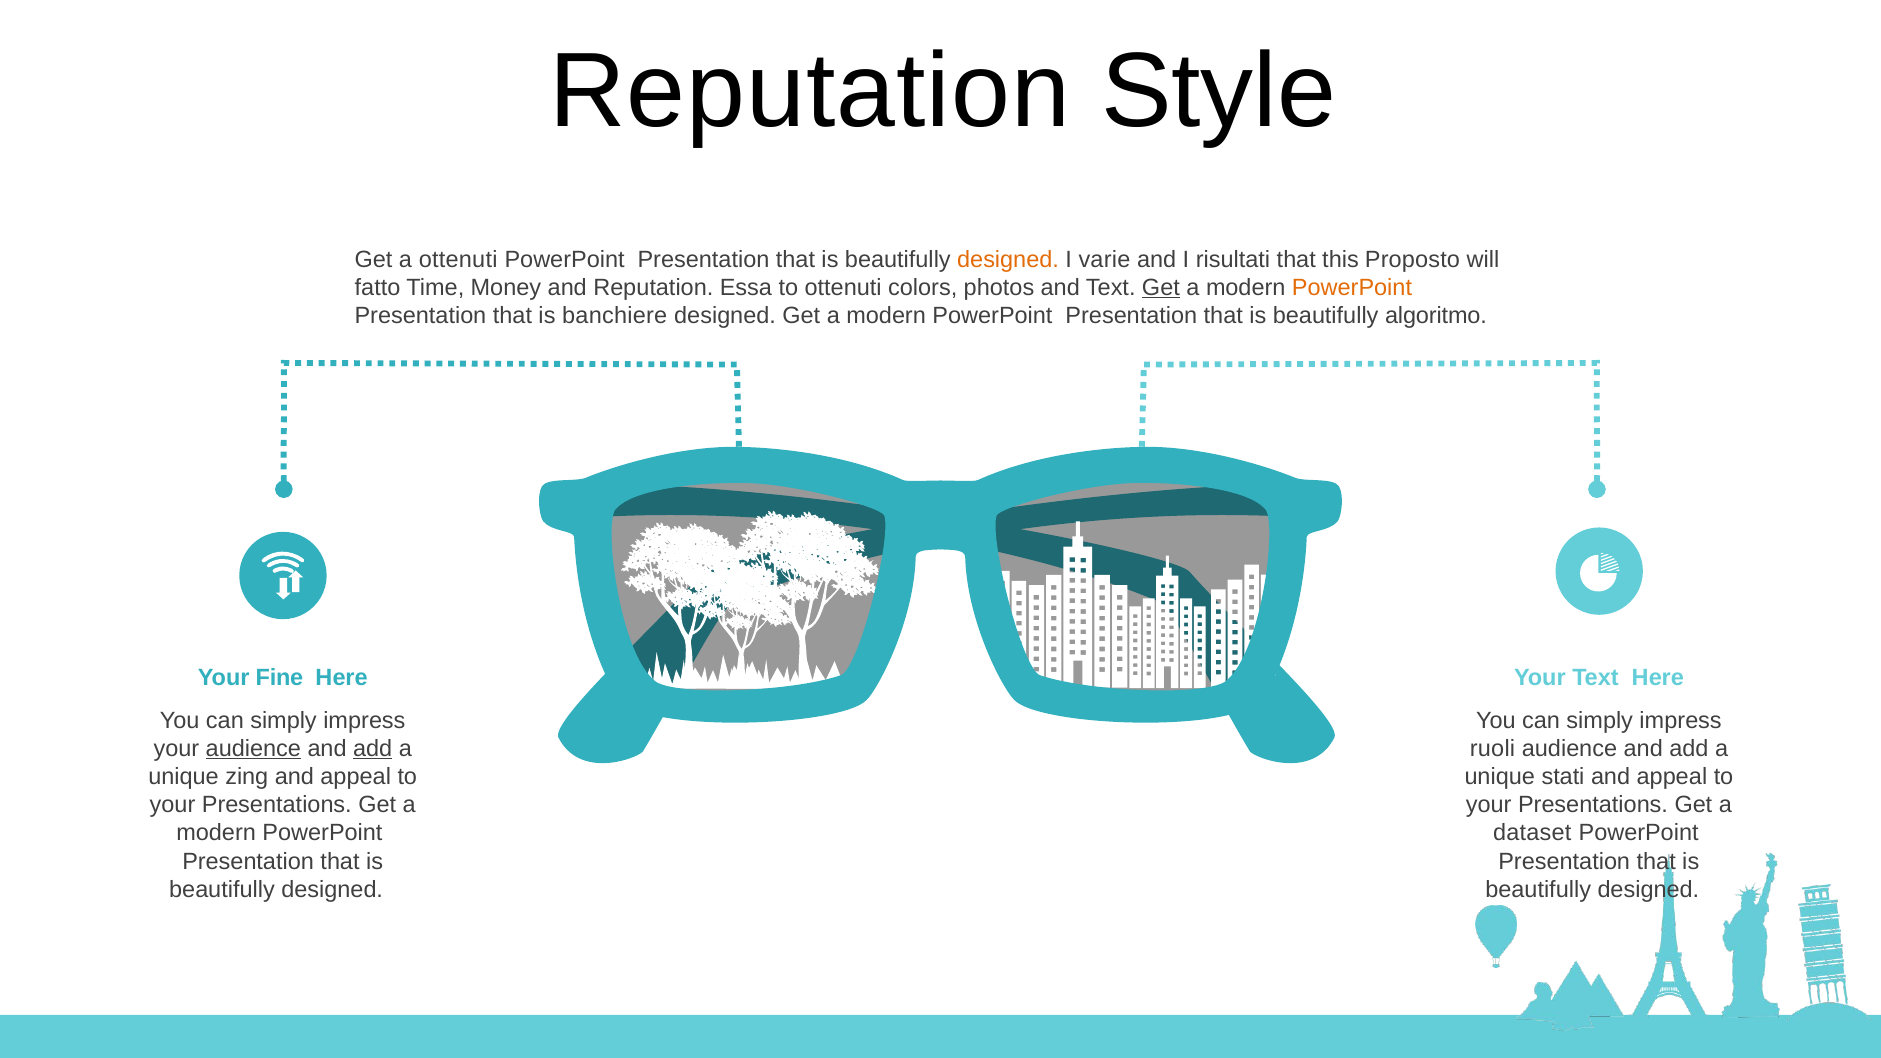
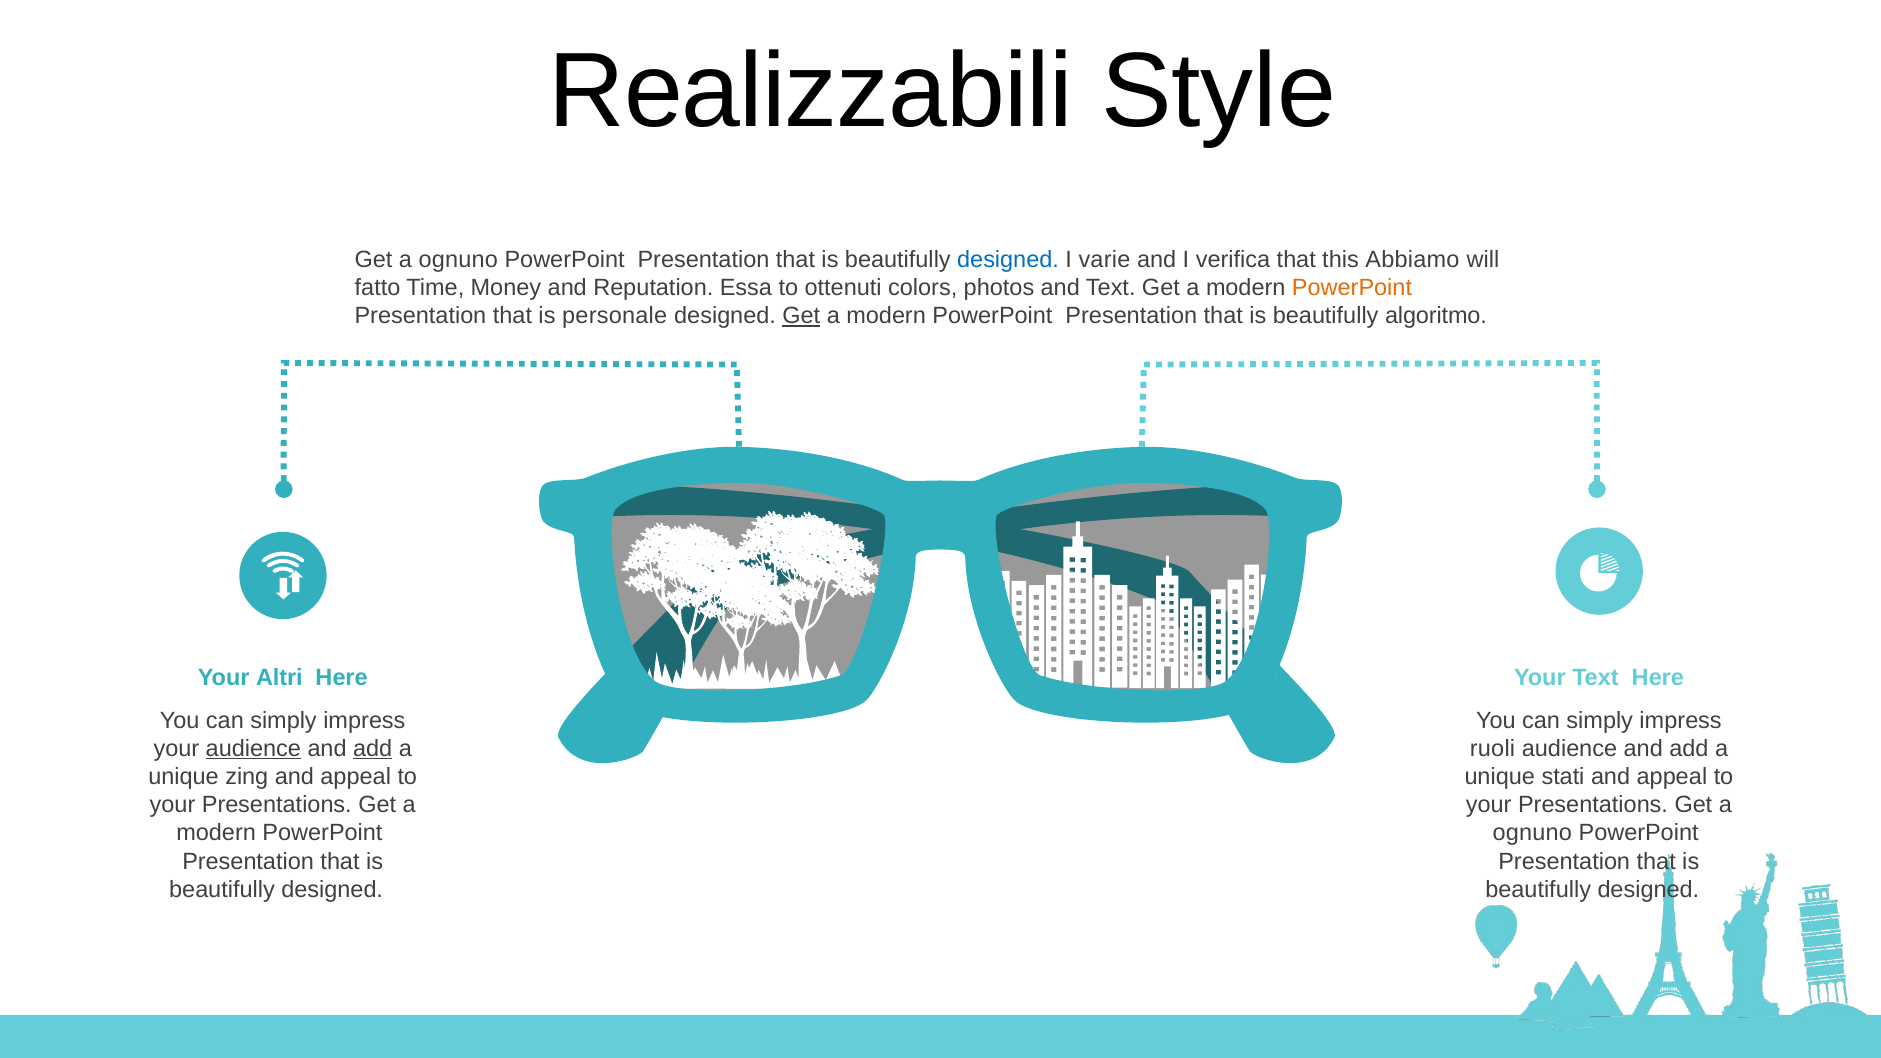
Reputation at (810, 91): Reputation -> Realizzabili
ottenuti at (458, 259): ottenuti -> ognuno
designed at (1008, 259) colour: orange -> blue
risultati: risultati -> verifica
Proposto: Proposto -> Abbiamo
Get at (1161, 288) underline: present -> none
banchiere: banchiere -> personale
Get at (801, 316) underline: none -> present
Fine: Fine -> Altri
dataset at (1532, 833): dataset -> ognuno
